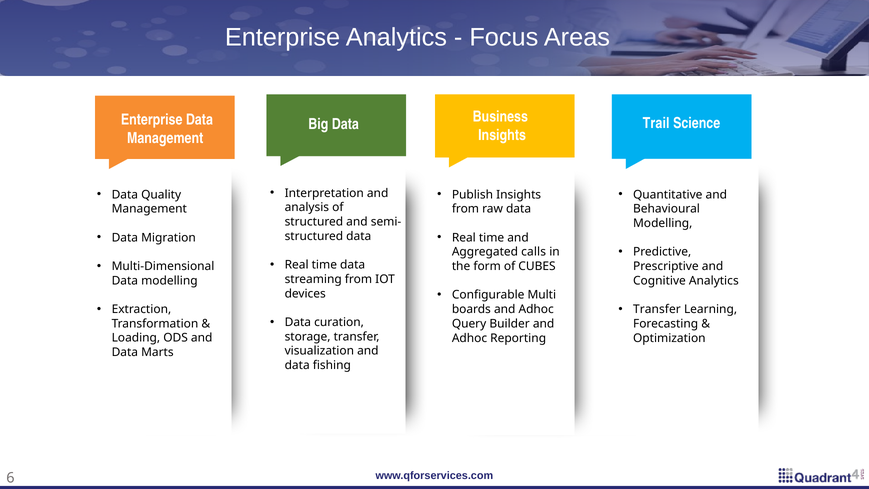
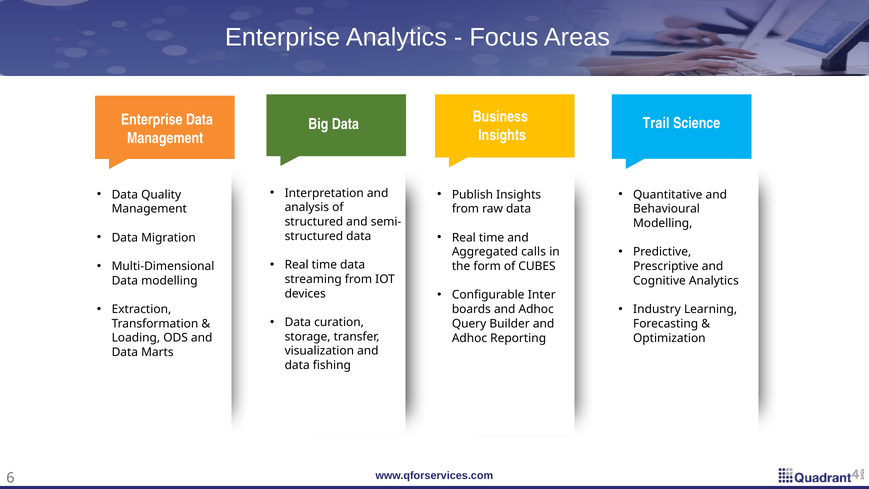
Multi: Multi -> Inter
Transfer at (657, 309): Transfer -> Industry
